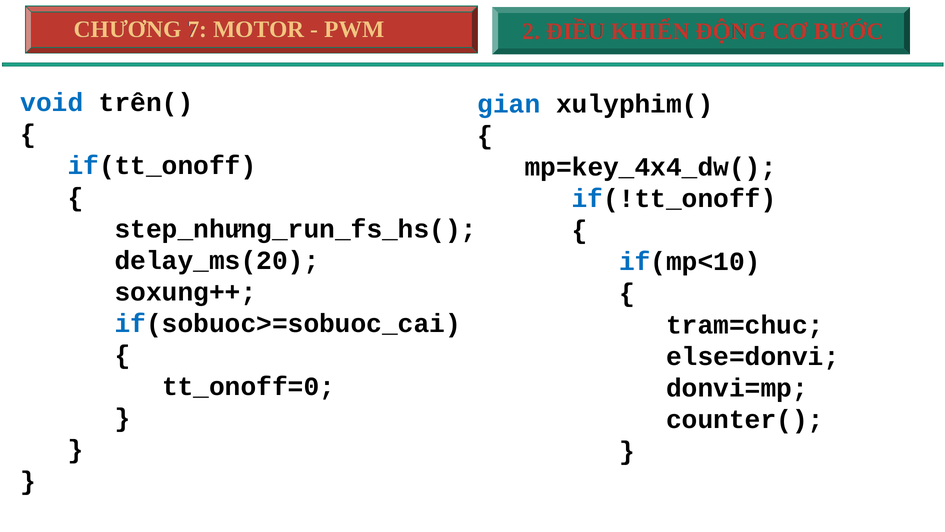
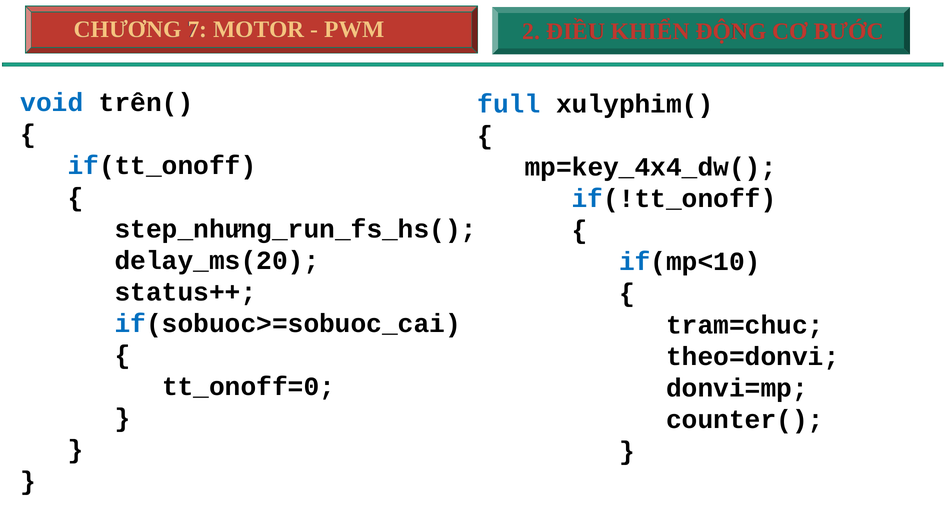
gian: gian -> full
soxung++: soxung++ -> status++
else=donvi: else=donvi -> theo=donvi
